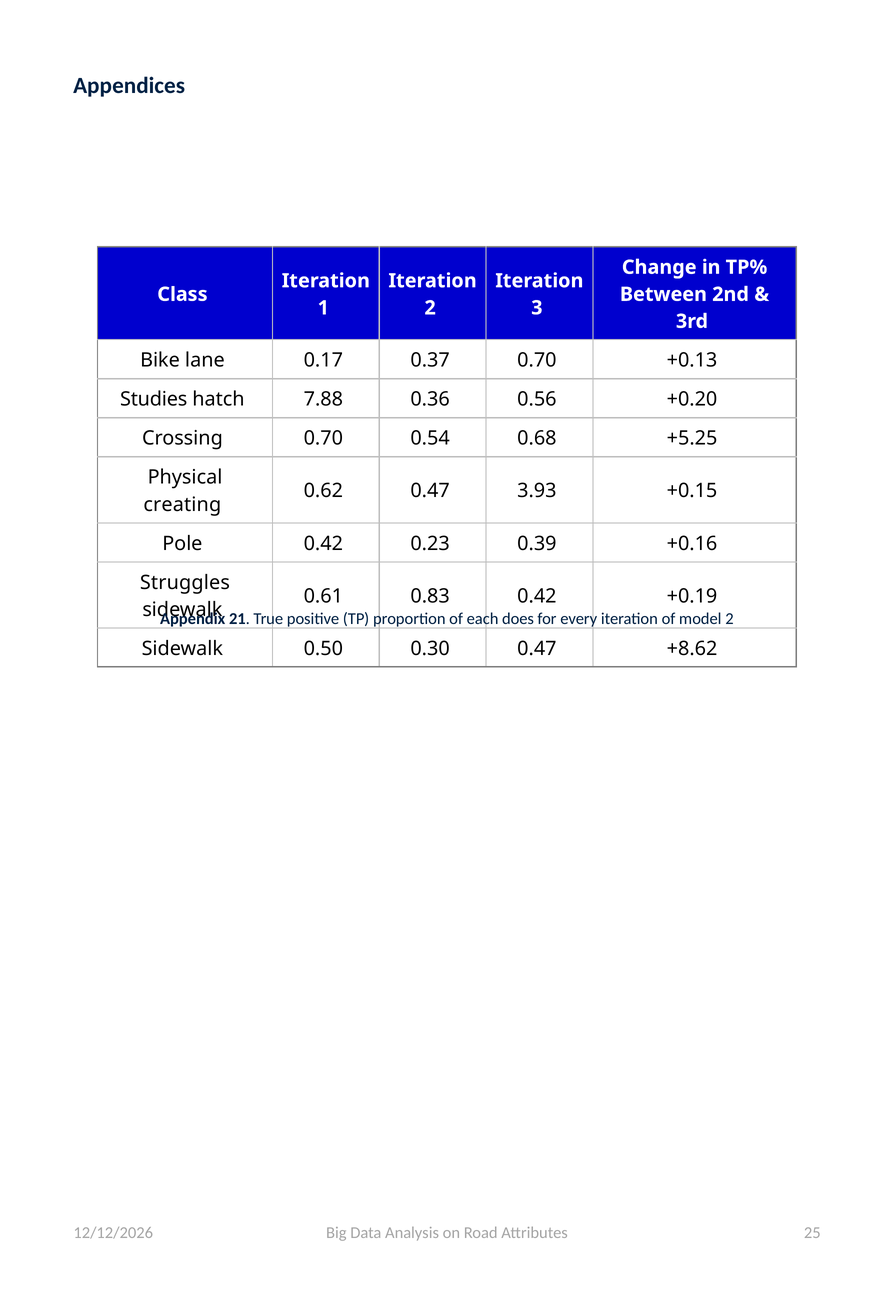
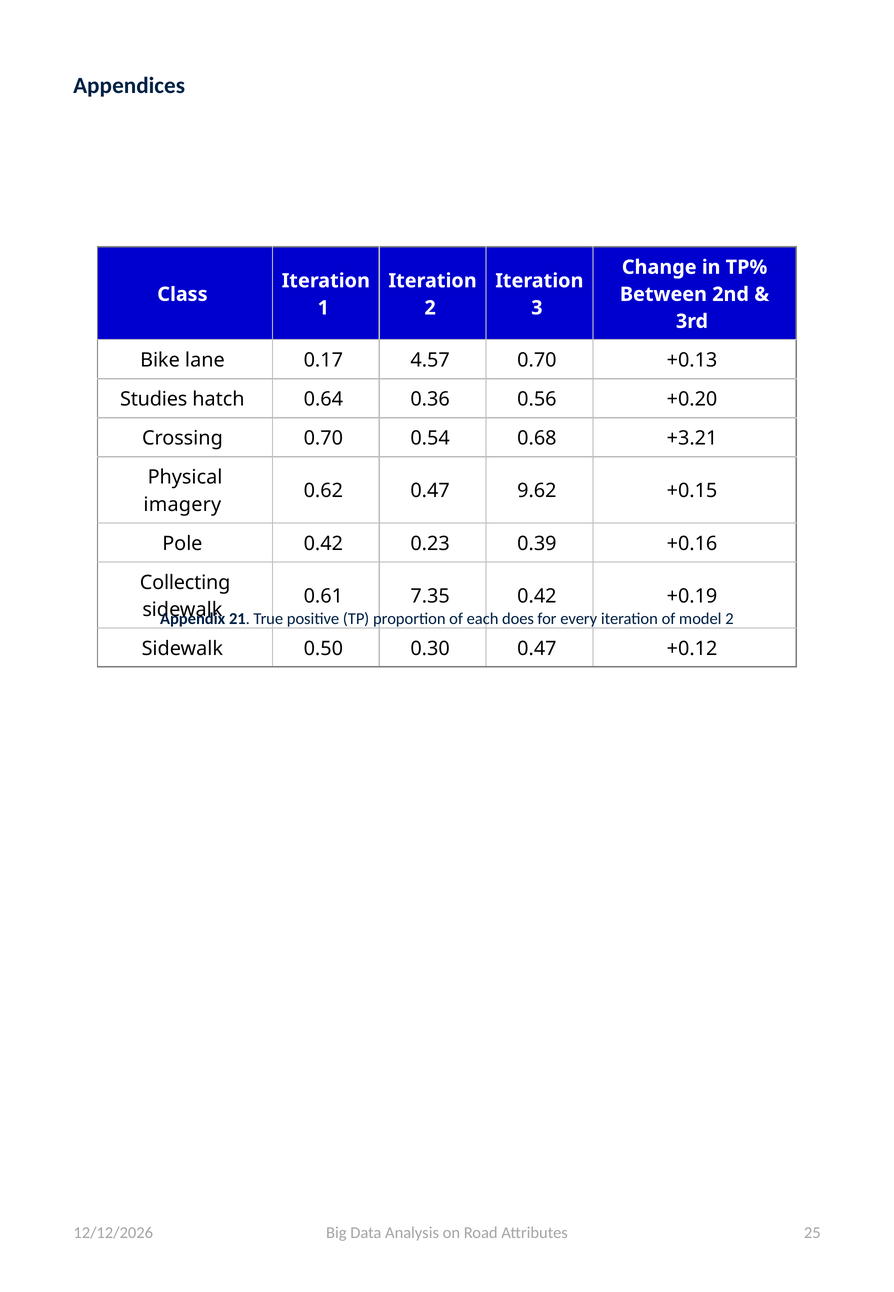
0.37: 0.37 -> 4.57
7.88: 7.88 -> 0.64
+5.25: +5.25 -> +3.21
3.93: 3.93 -> 9.62
creating: creating -> imagery
Struggles: Struggles -> Collecting
0.83: 0.83 -> 7.35
+8.62: +8.62 -> +0.12
